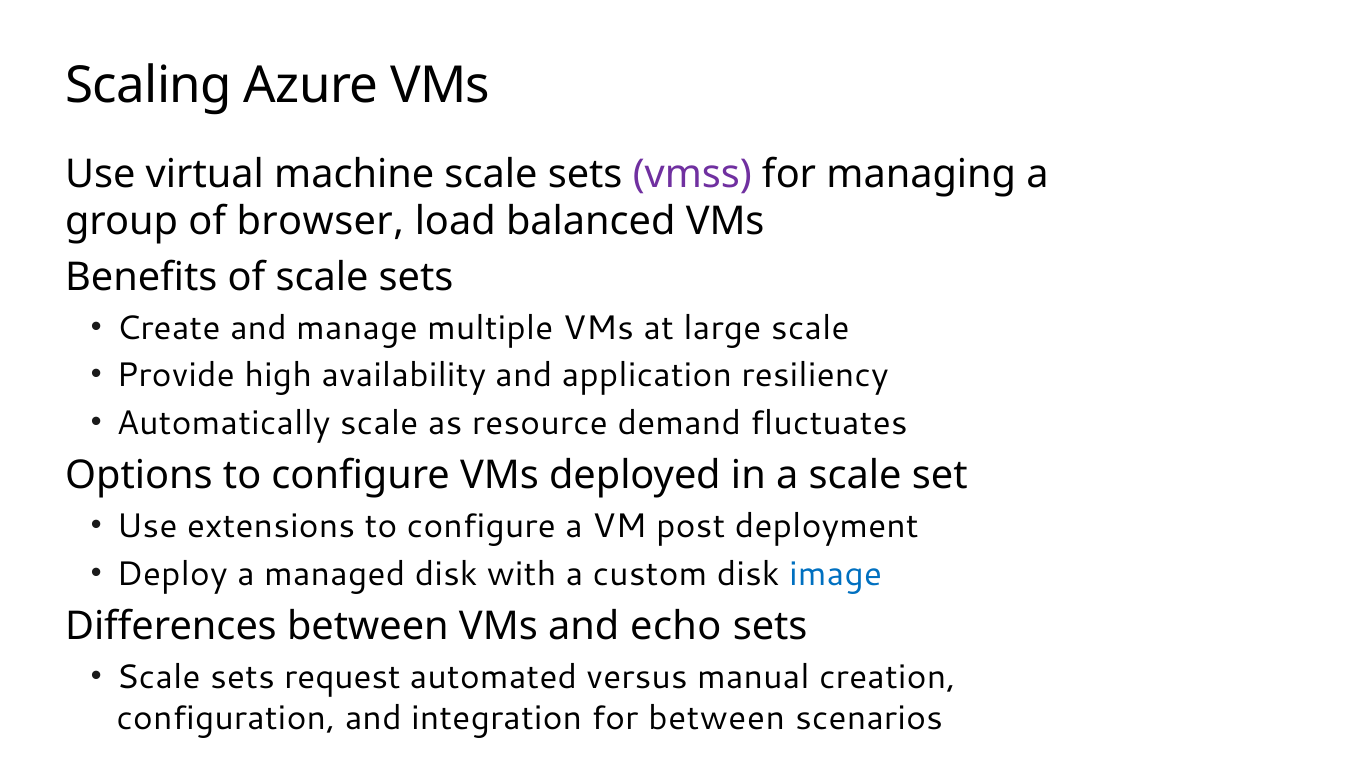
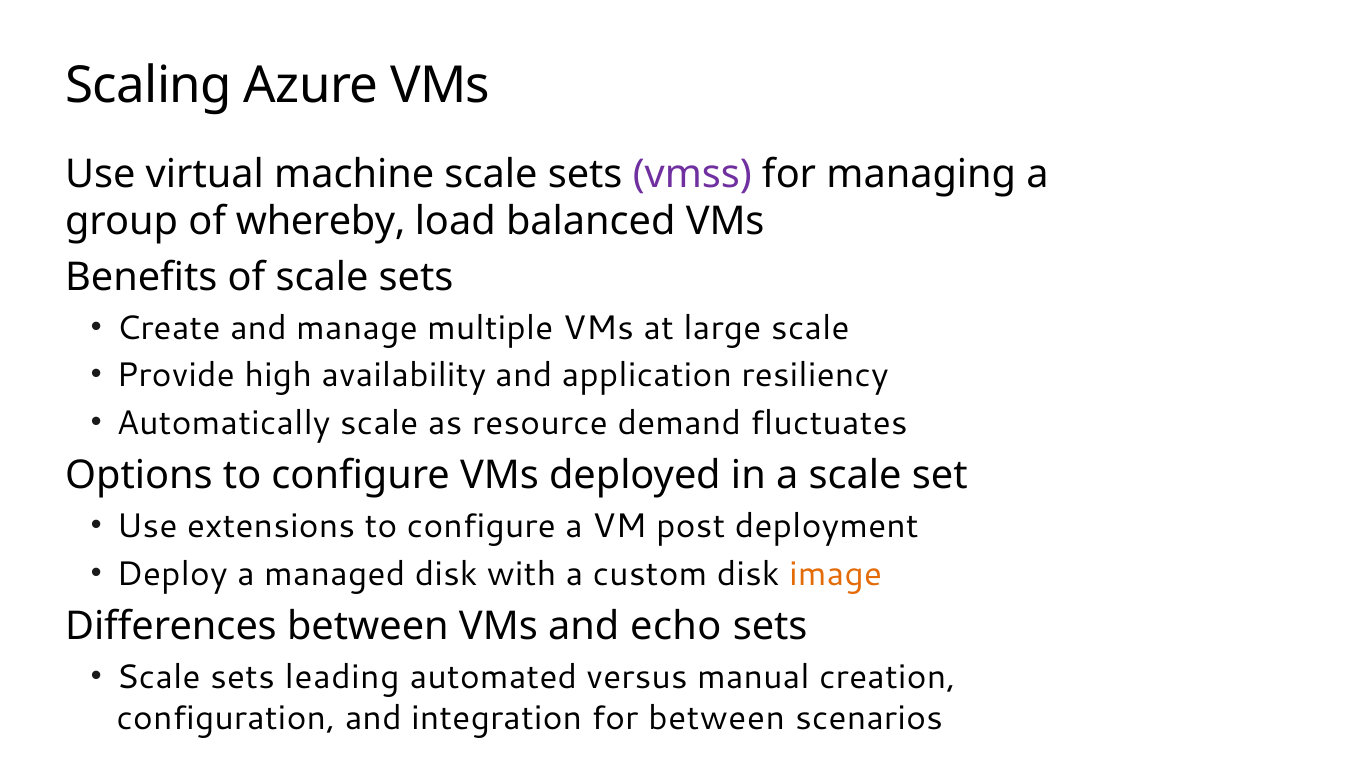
browser: browser -> whereby
image colour: blue -> orange
request: request -> leading
